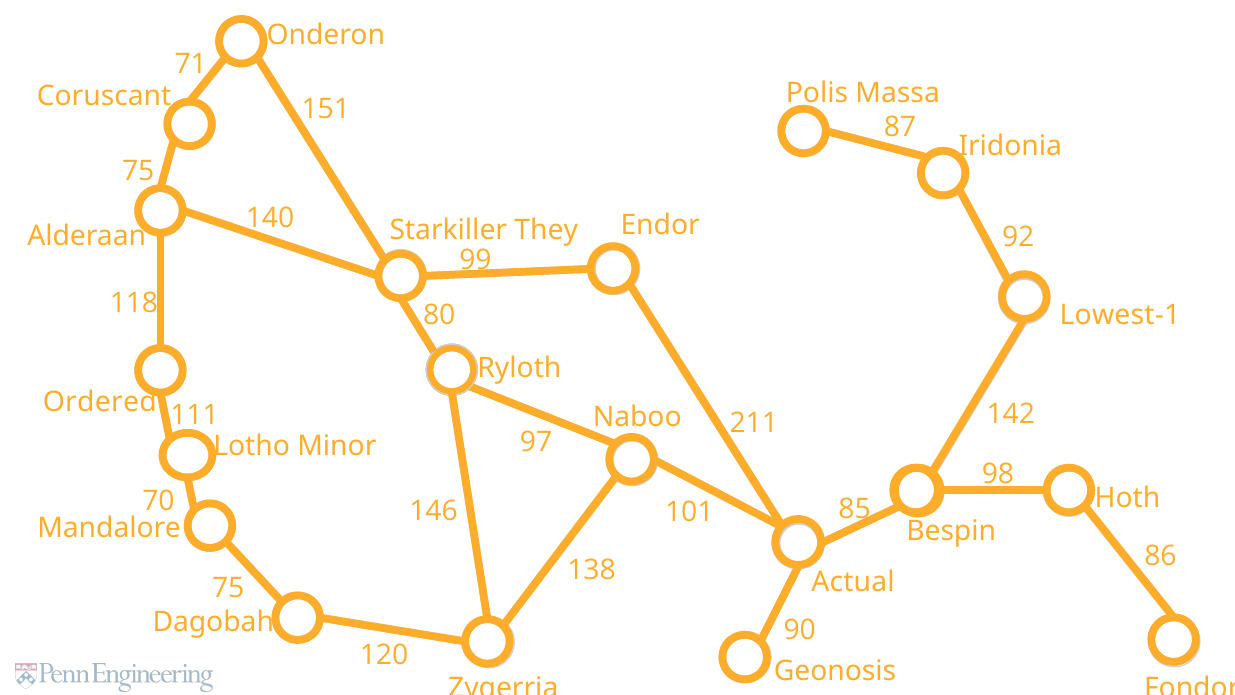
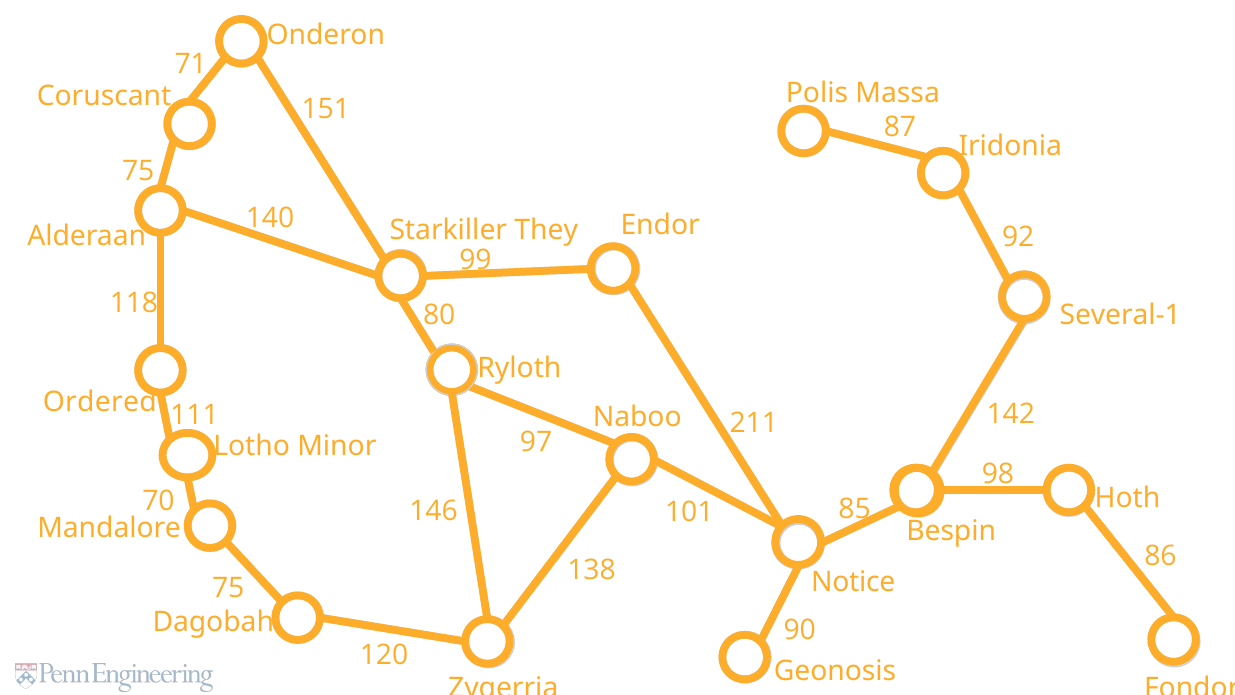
Lowest-1: Lowest-1 -> Several-1
Actual: Actual -> Notice
